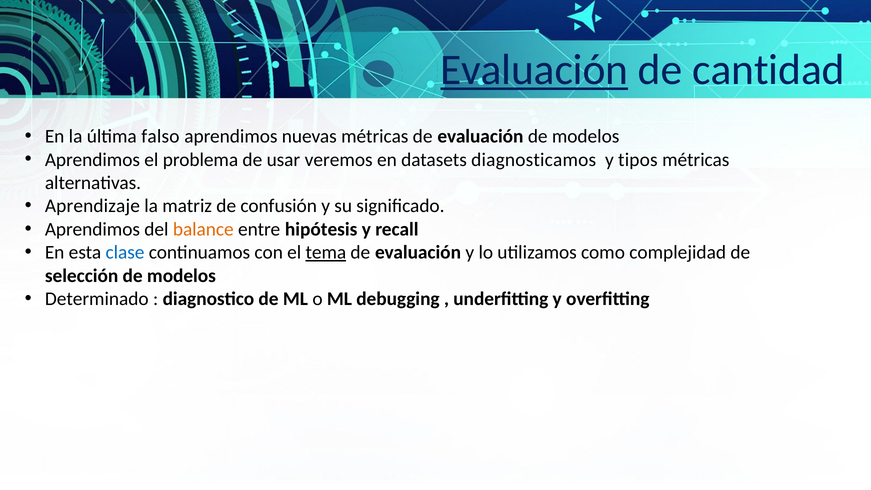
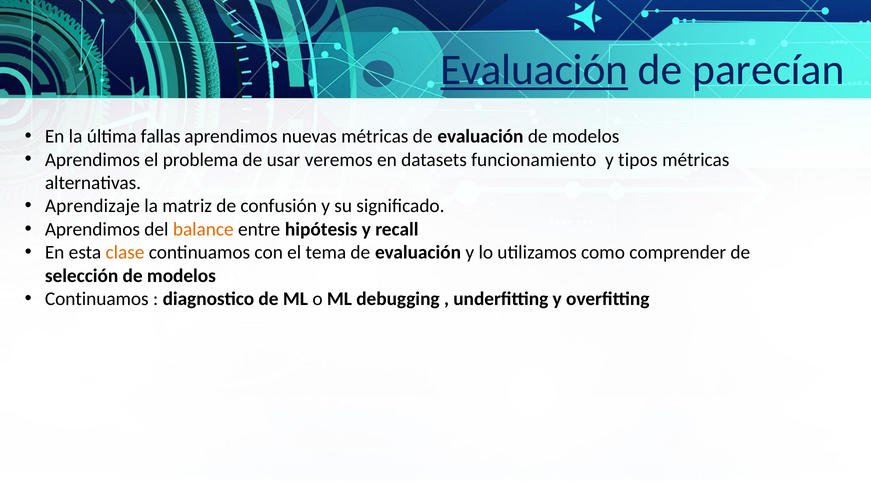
cantidad: cantidad -> parecían
falso: falso -> fallas
diagnosticamos: diagnosticamos -> funcionamiento
clase colour: blue -> orange
tema underline: present -> none
complejidad: complejidad -> comprender
Determinado at (97, 299): Determinado -> Continuamos
